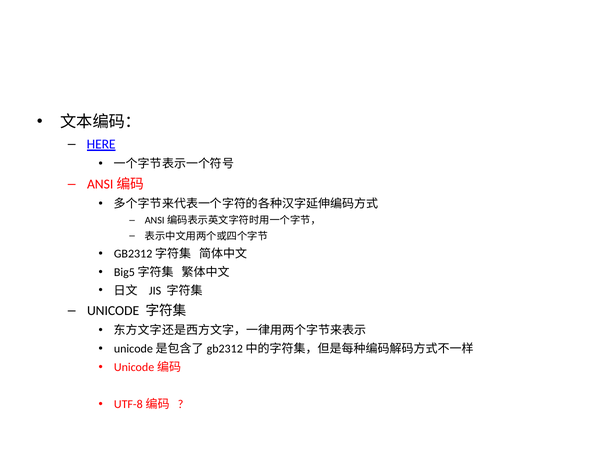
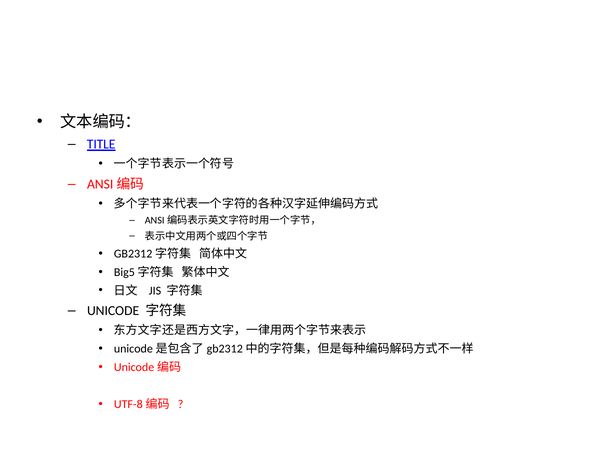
HERE: HERE -> TITLE
